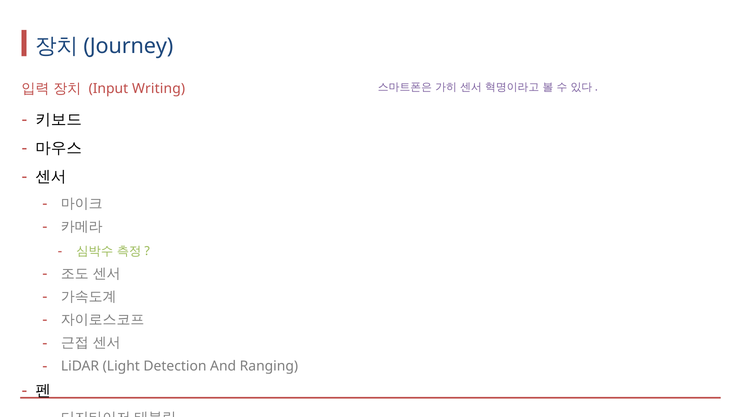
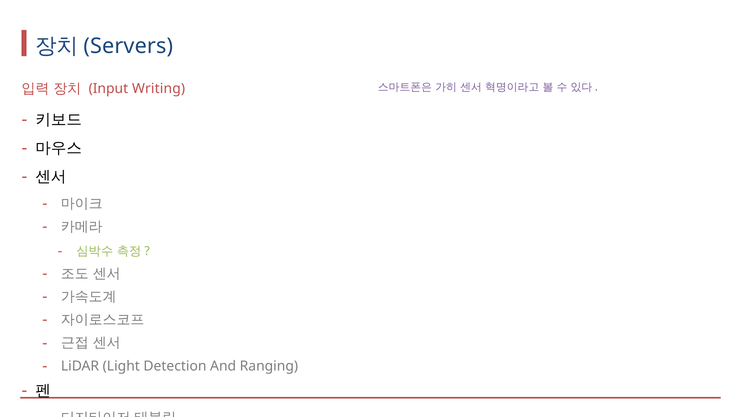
Journey: Journey -> Servers
